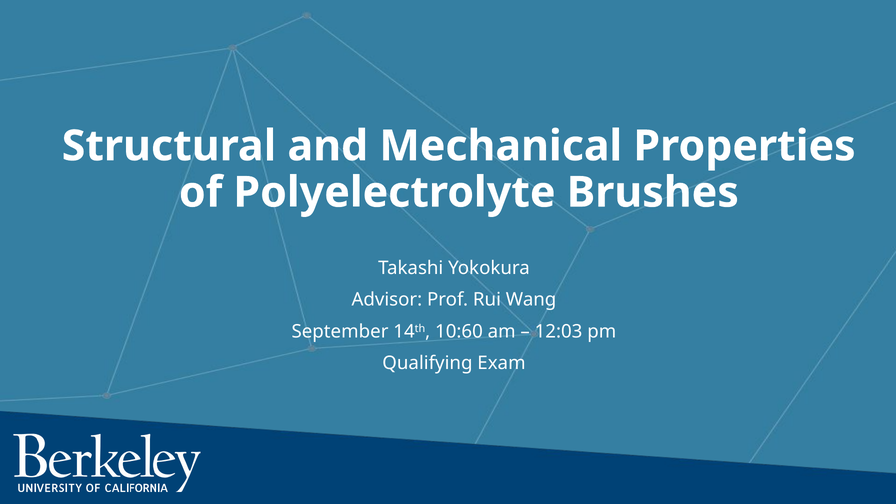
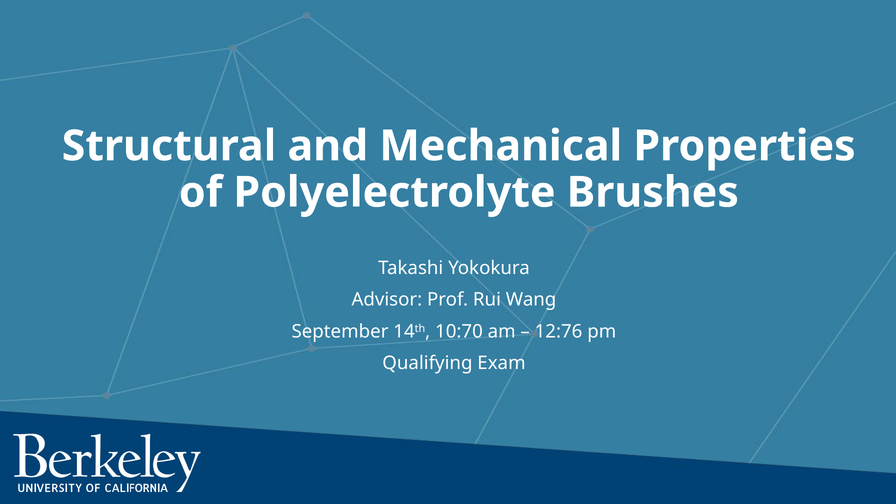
10:60: 10:60 -> 10:70
12:03: 12:03 -> 12:76
